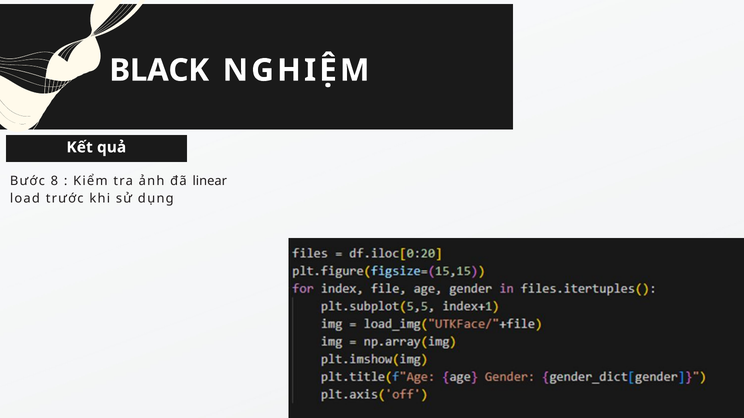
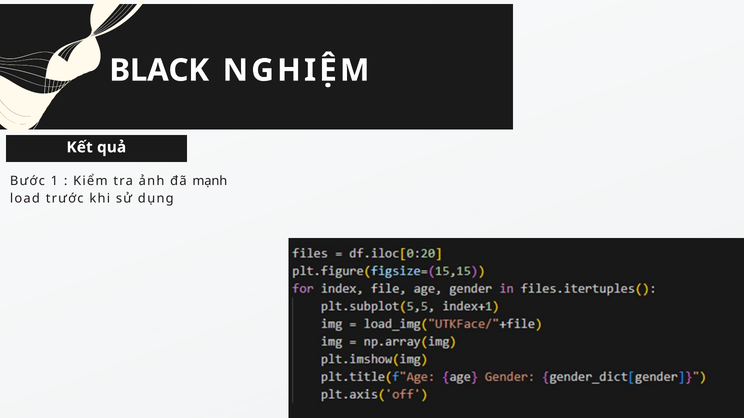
8: 8 -> 1
linear: linear -> mạnh
